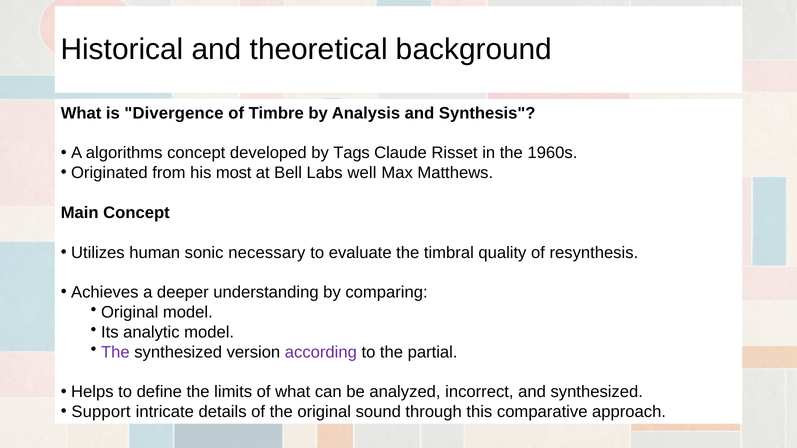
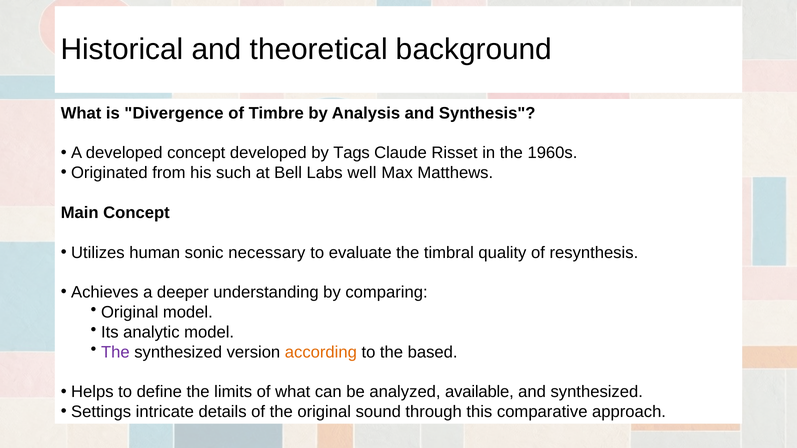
A algorithms: algorithms -> developed
most: most -> such
according colour: purple -> orange
partial: partial -> based
incorrect: incorrect -> available
Support: Support -> Settings
